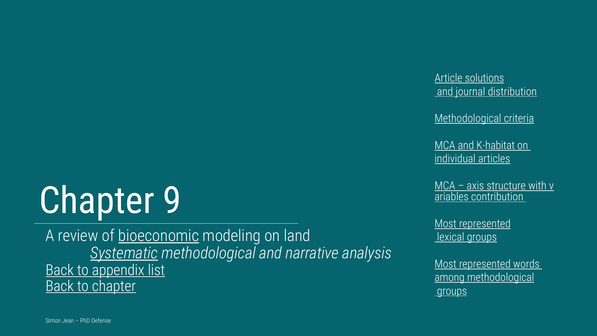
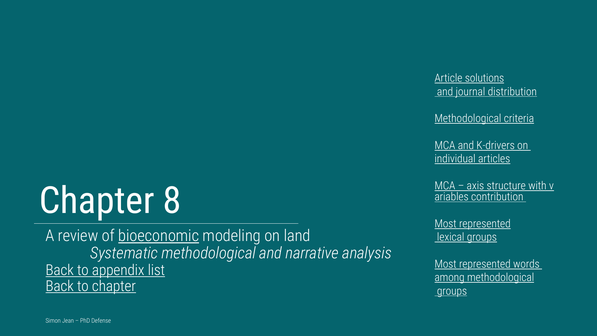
K-habitat: K-habitat -> K-drivers
9: 9 -> 8
Systematic underline: present -> none
